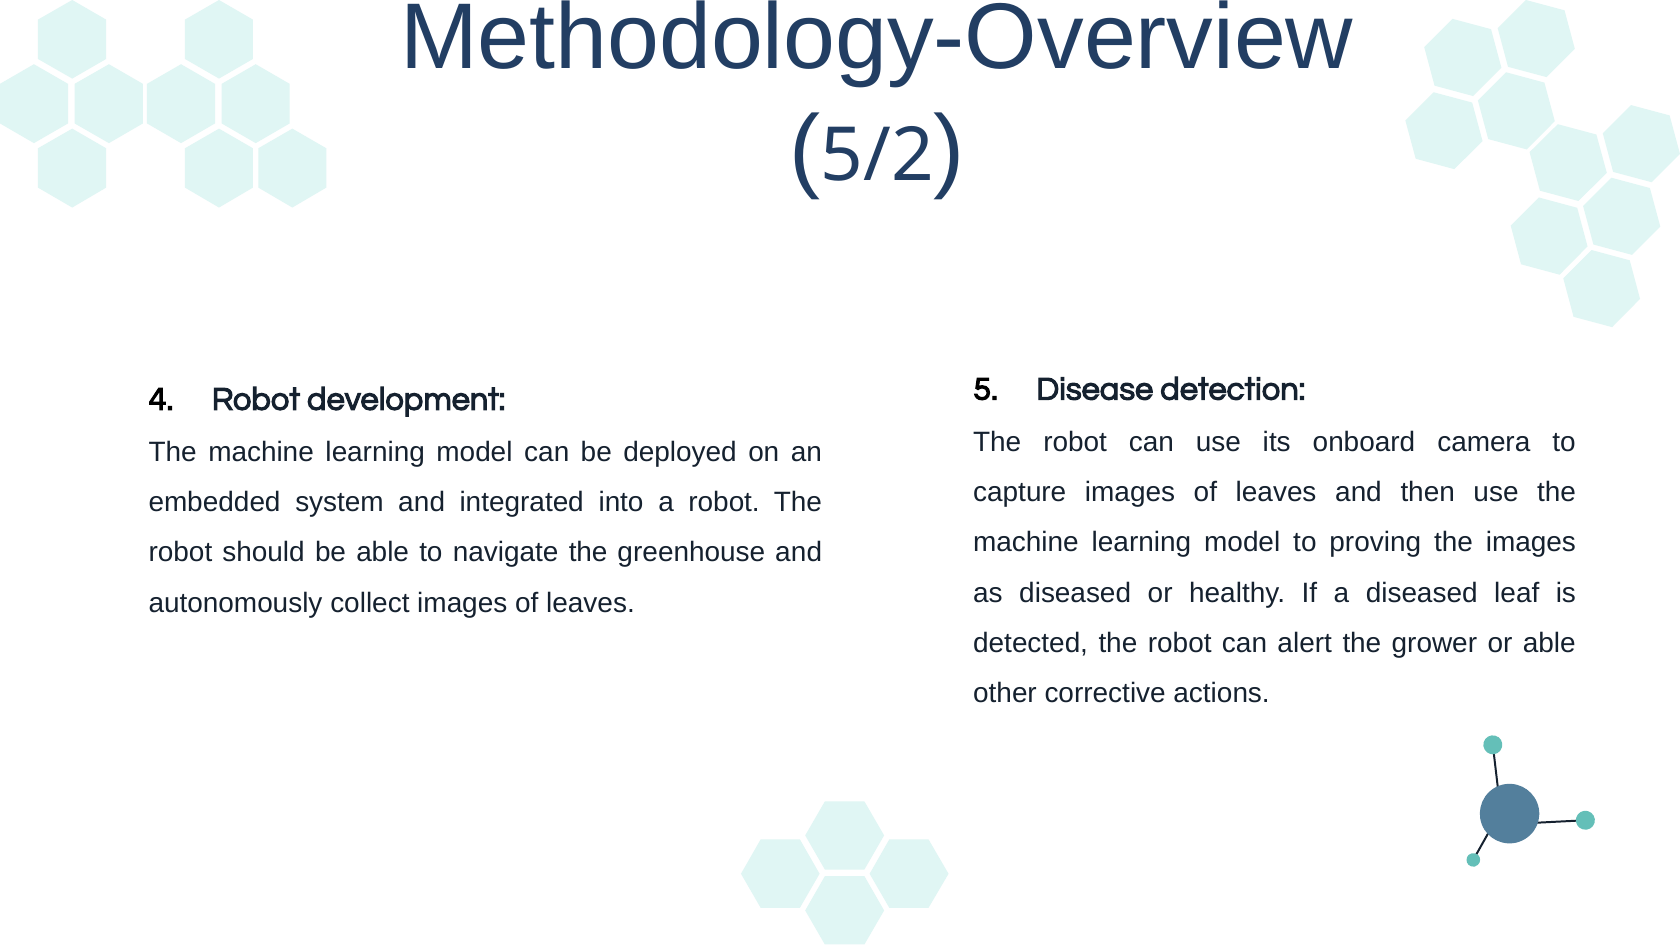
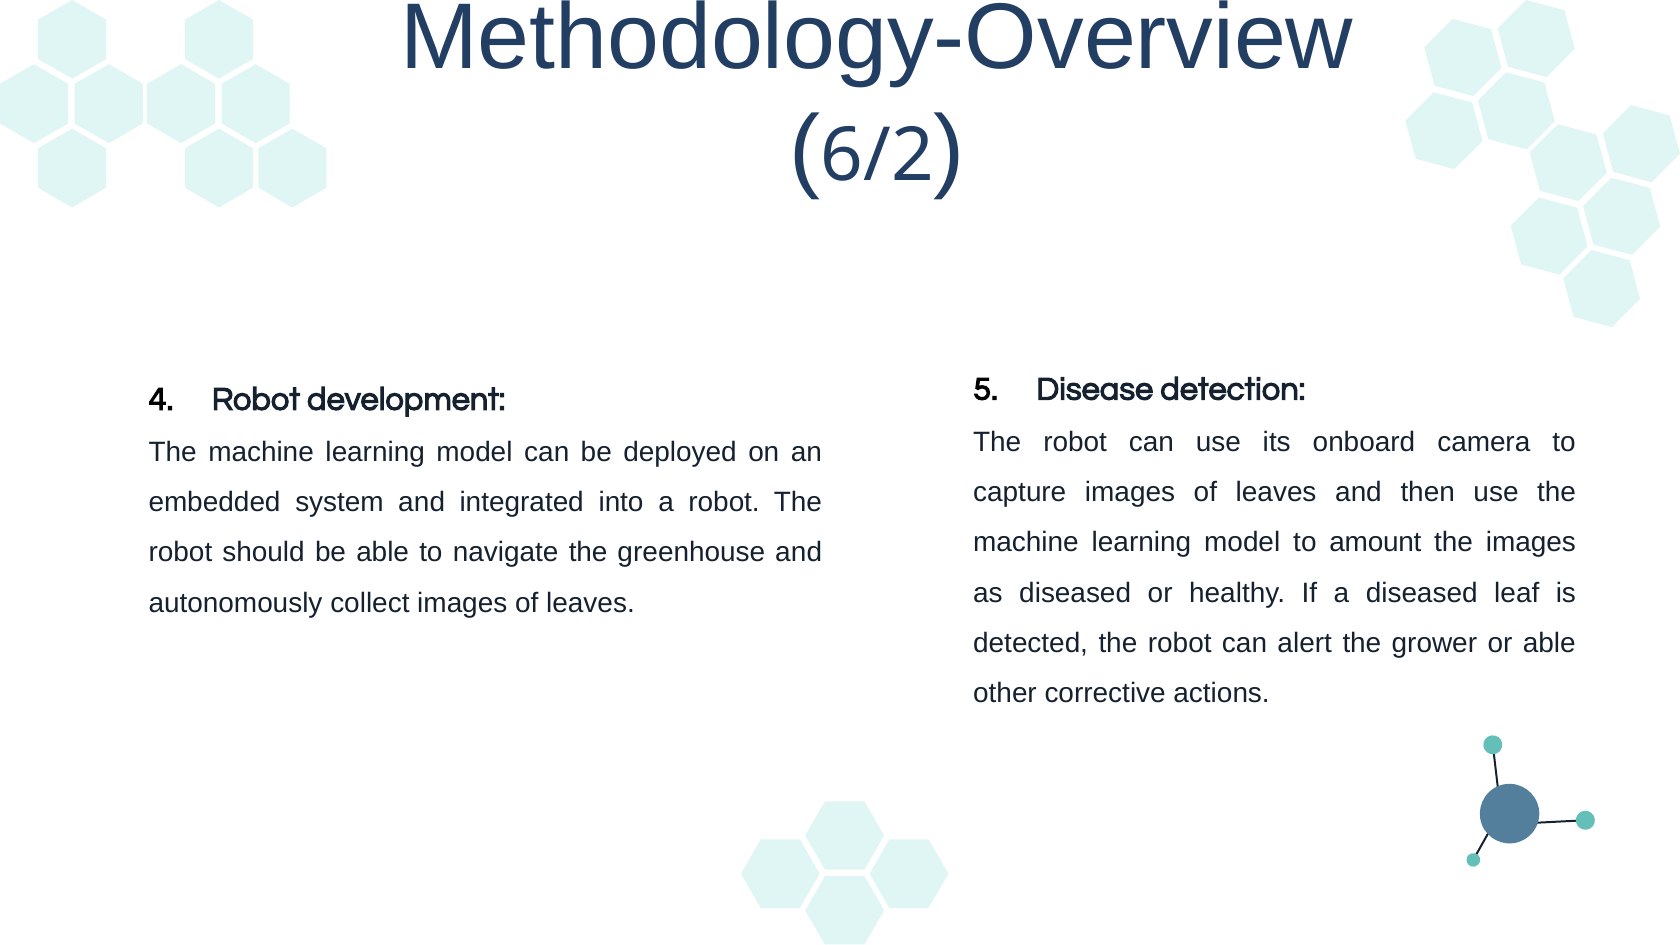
5/2: 5/2 -> 6/2
proving: proving -> amount
